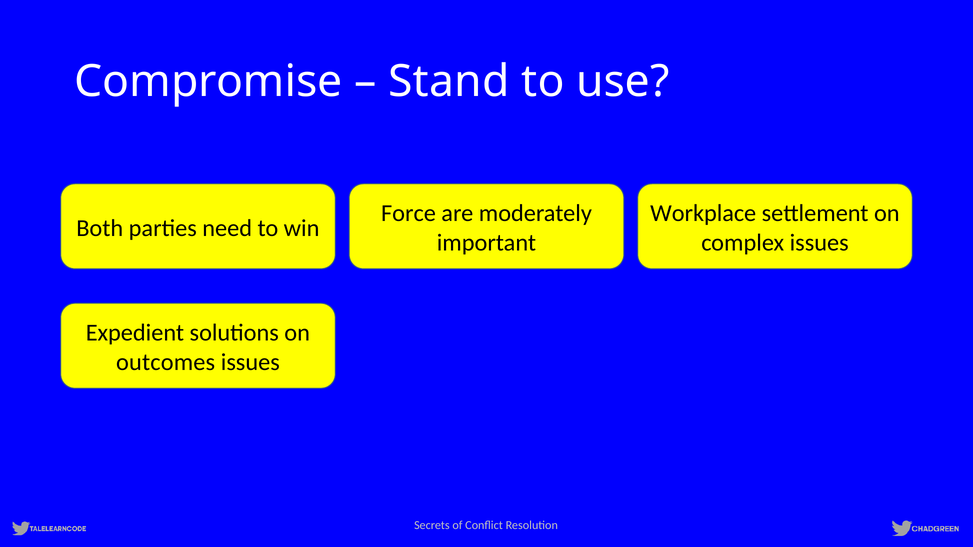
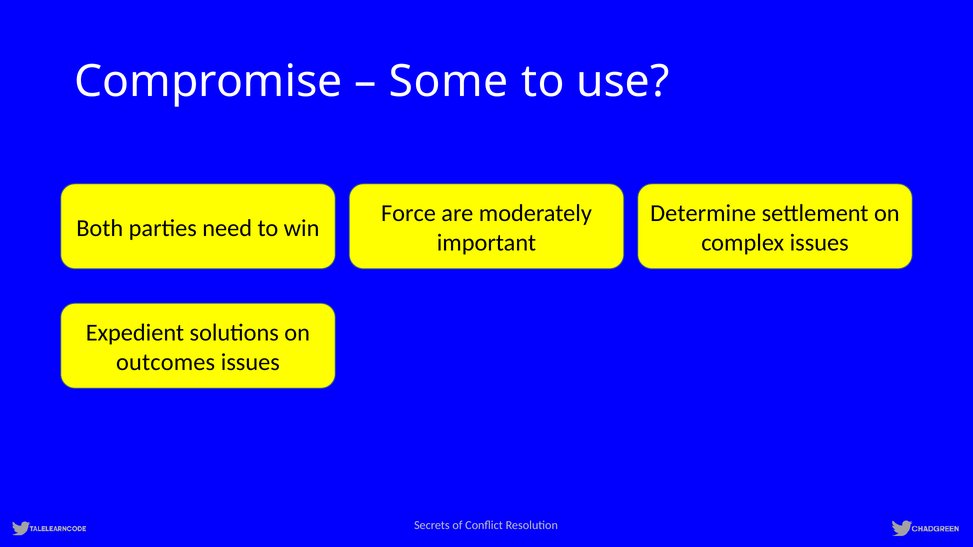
Stand: Stand -> Some
Workplace: Workplace -> Determine
